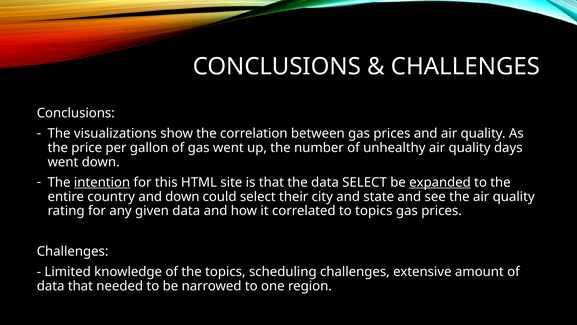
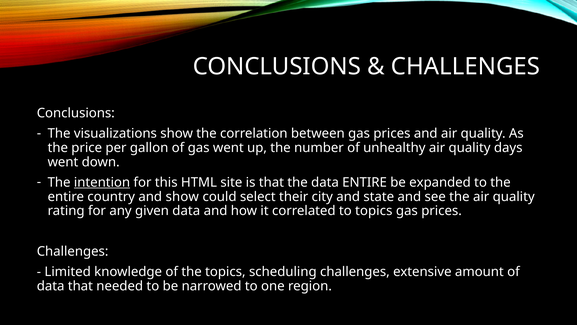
data SELECT: SELECT -> ENTIRE
expanded underline: present -> none
and down: down -> show
